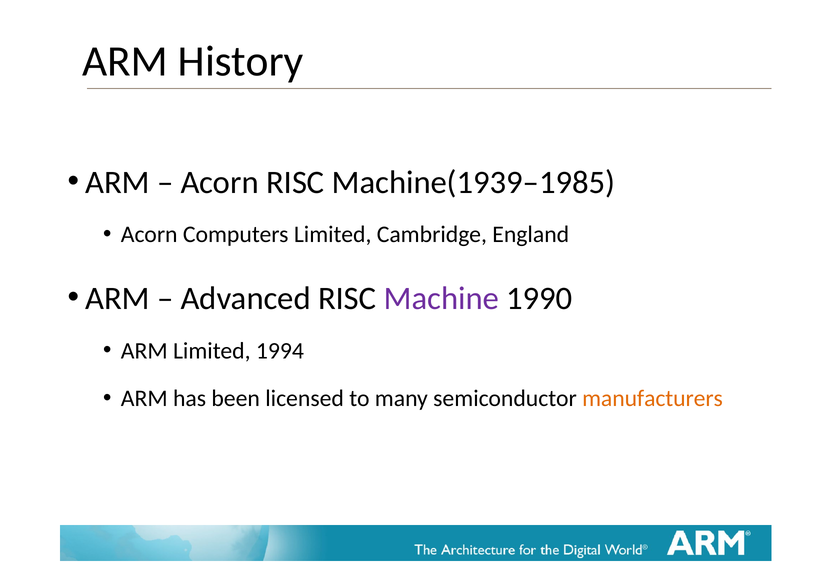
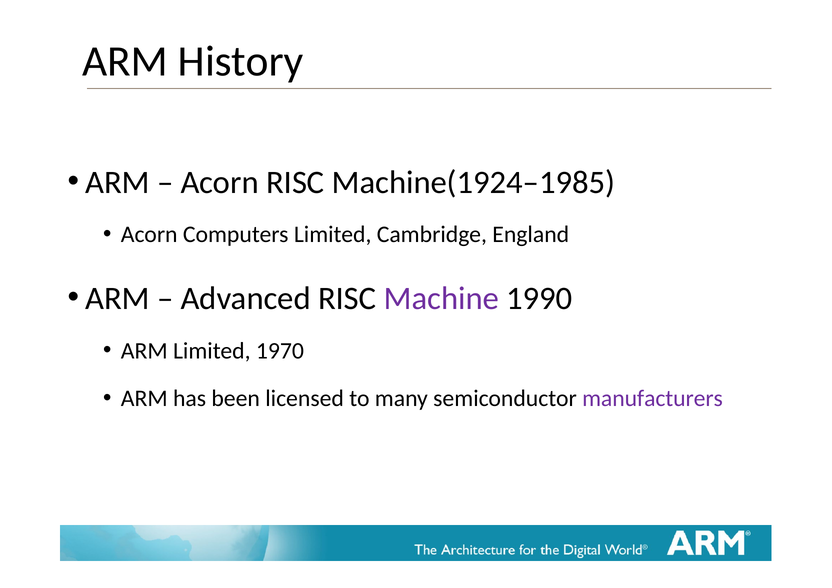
Machine(1939–1985: Machine(1939–1985 -> Machine(1924–1985
1994: 1994 -> 1970
manufacturers colour: orange -> purple
